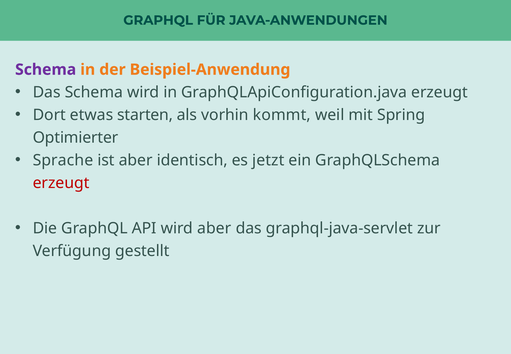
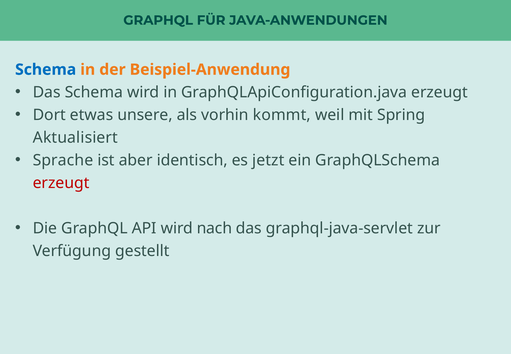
Schema at (46, 70) colour: purple -> blue
starten: starten -> unsere
Optimierter: Optimierter -> Aktualisiert
wird aber: aber -> nach
